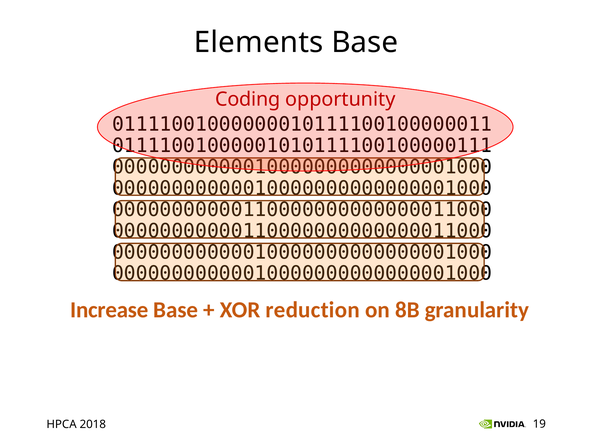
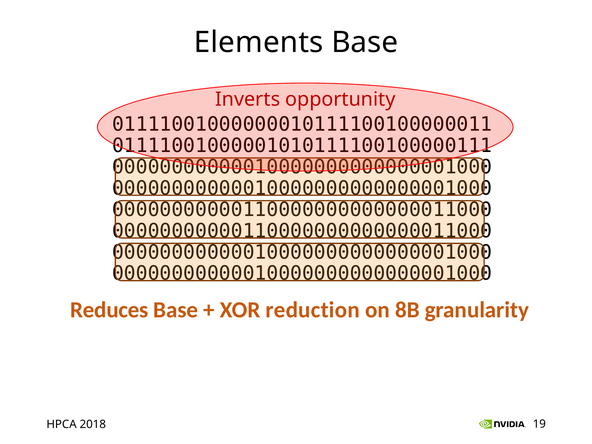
Coding: Coding -> Inverts
Increase: Increase -> Reduces
